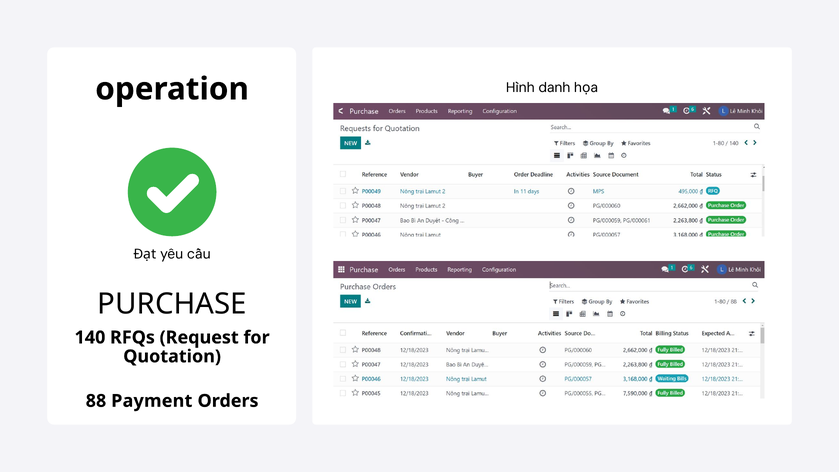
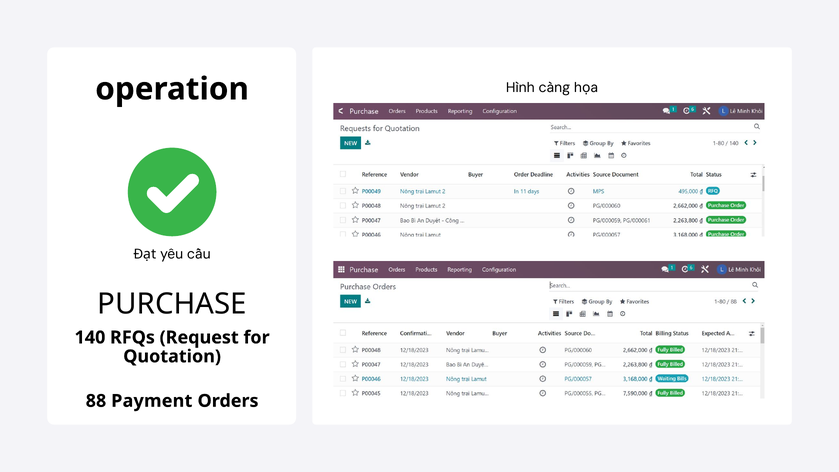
danh: danh -> càng
